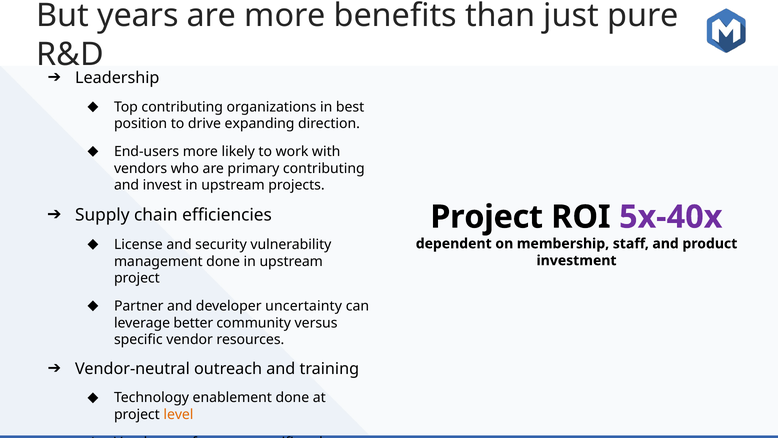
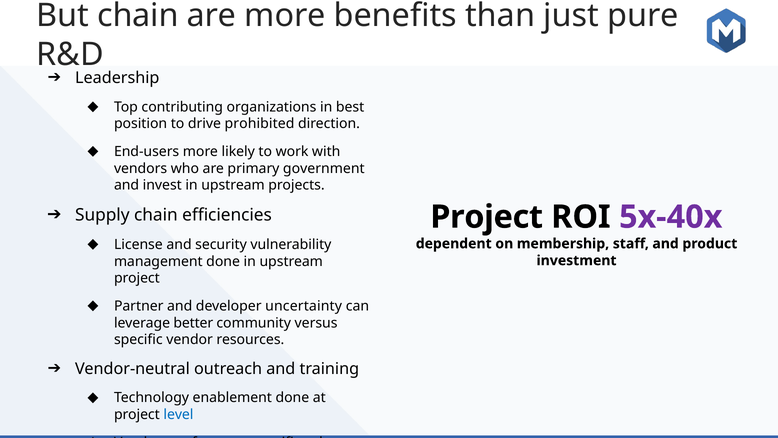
But years: years -> chain
expanding: expanding -> prohibited
primary contributing: contributing -> government
level colour: orange -> blue
